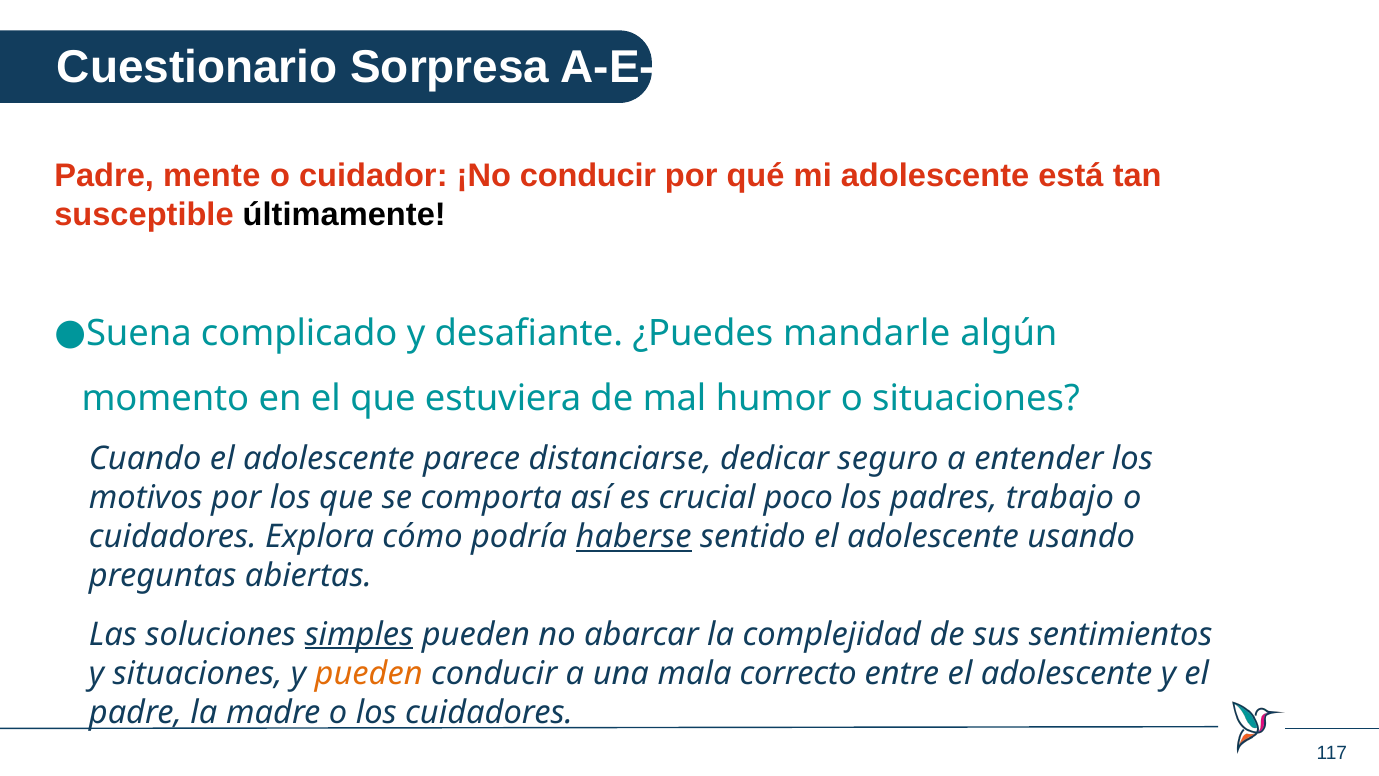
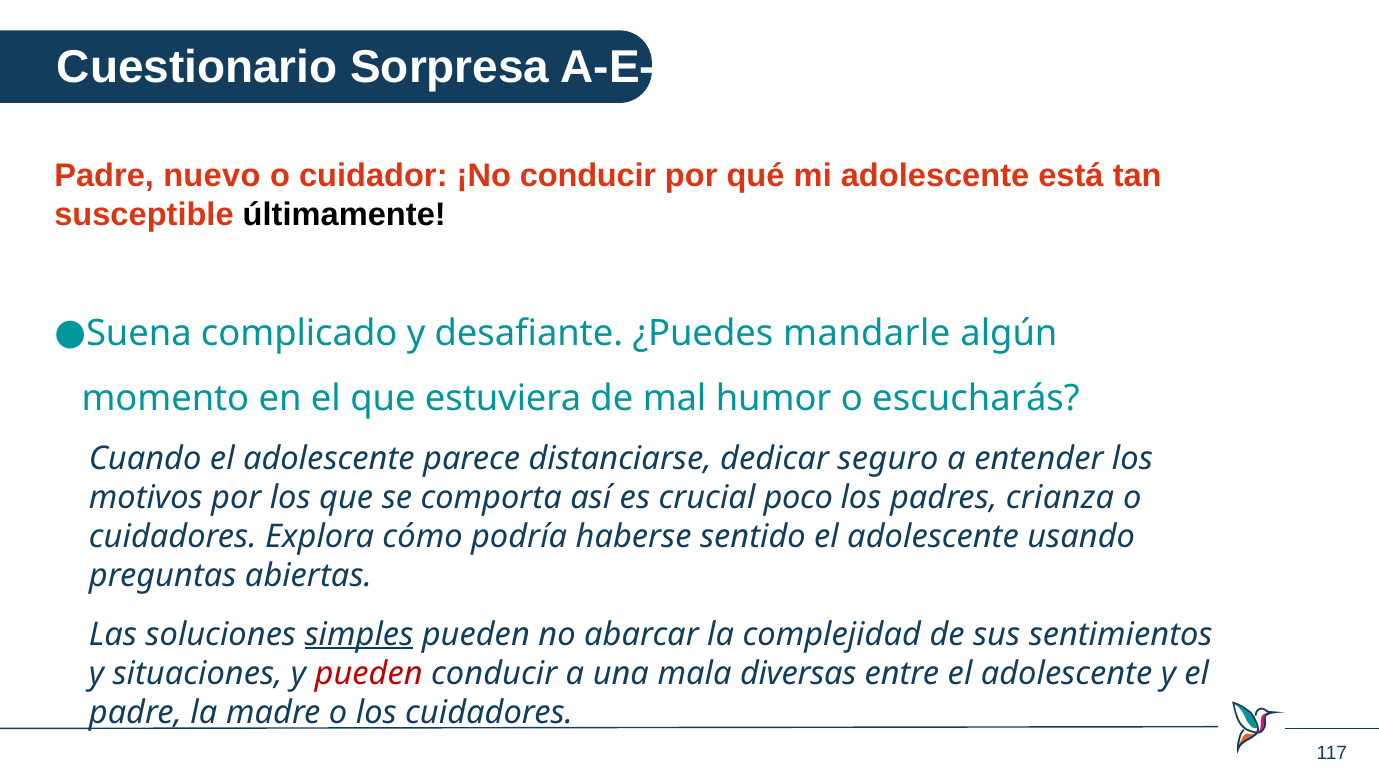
mente: mente -> nuevo
o situaciones: situaciones -> escucharás
trabajo: trabajo -> crianza
haberse underline: present -> none
pueden at (369, 673) colour: orange -> red
correcto: correcto -> diversas
